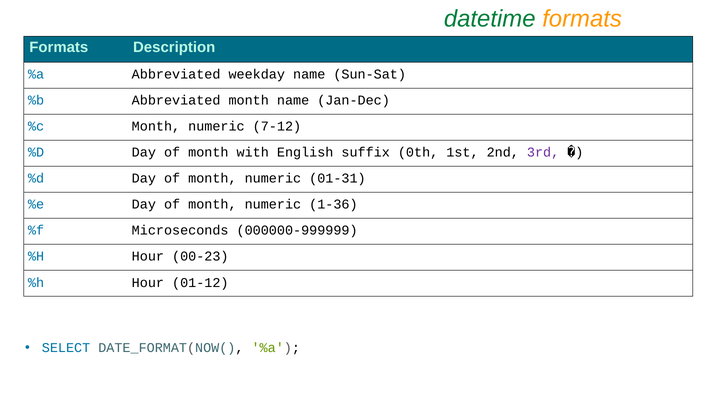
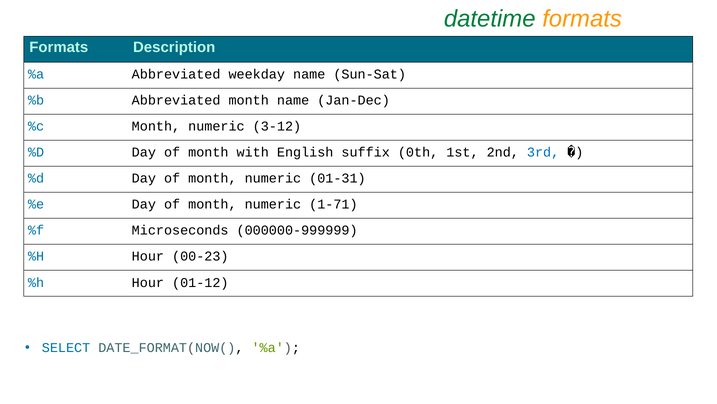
7-12: 7-12 -> 3-12
3rd colour: purple -> blue
1-36: 1-36 -> 1-71
